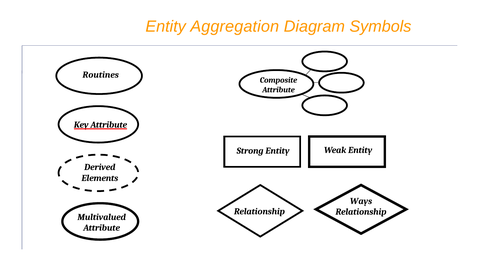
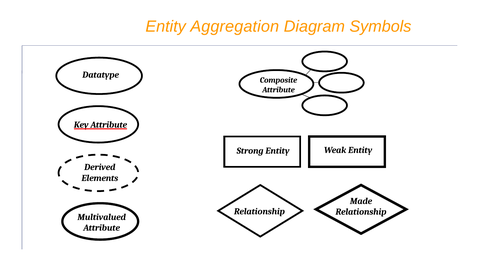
Routines: Routines -> Datatype
Ways: Ways -> Made
